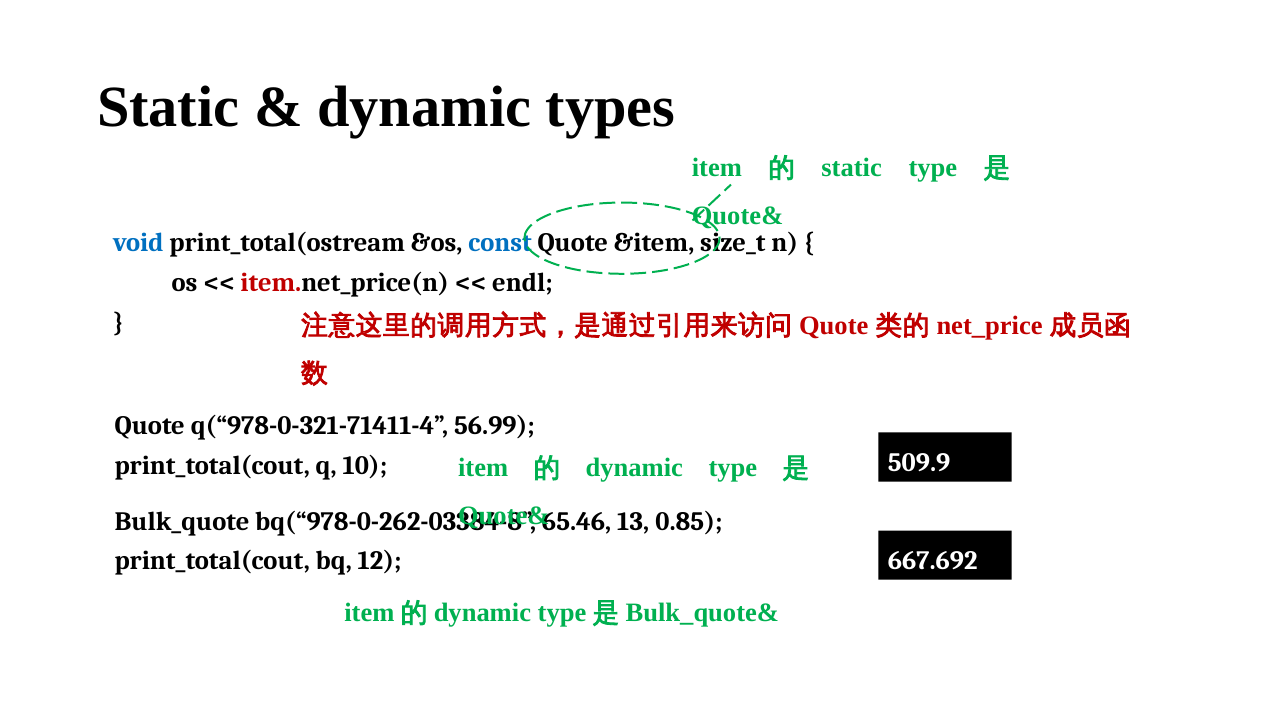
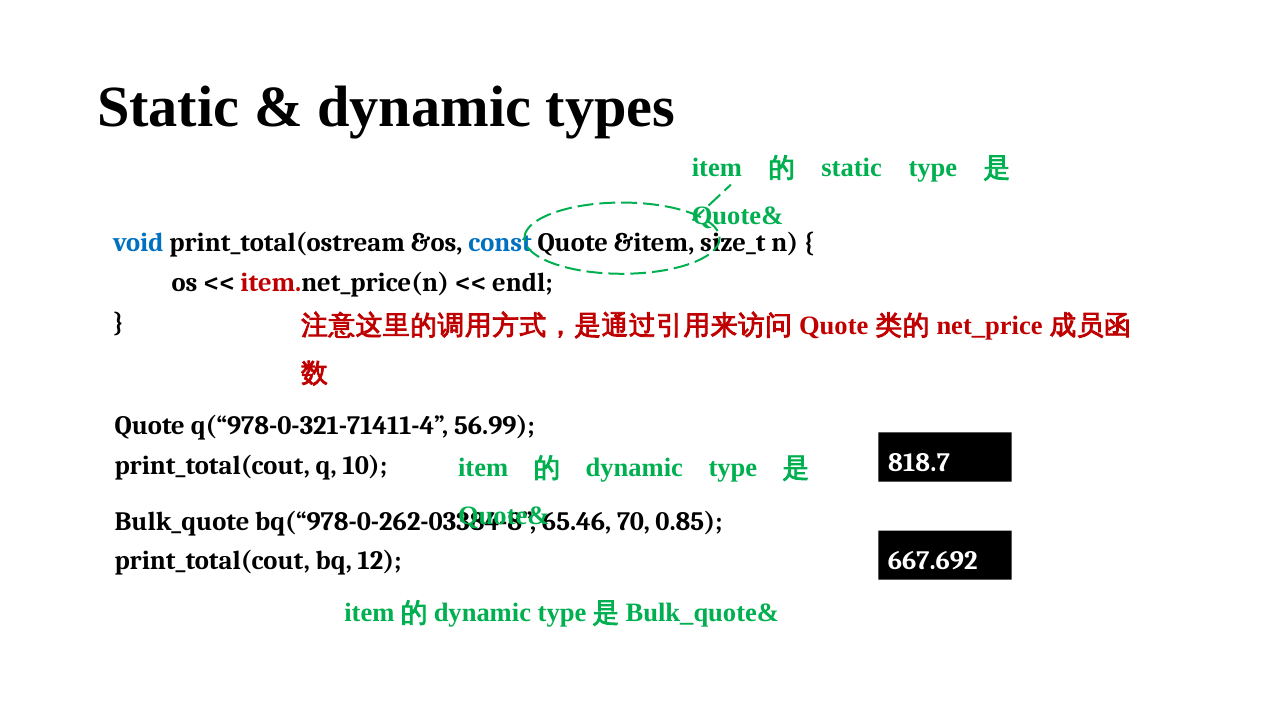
509.9: 509.9 -> 818.7
13: 13 -> 70
